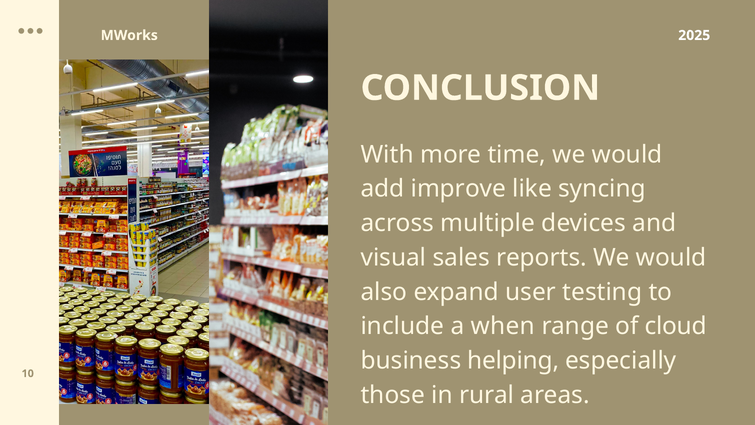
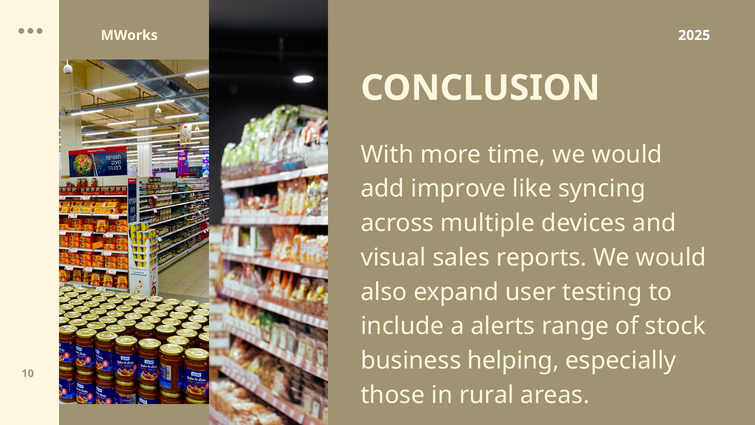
when: when -> alerts
cloud: cloud -> stock
